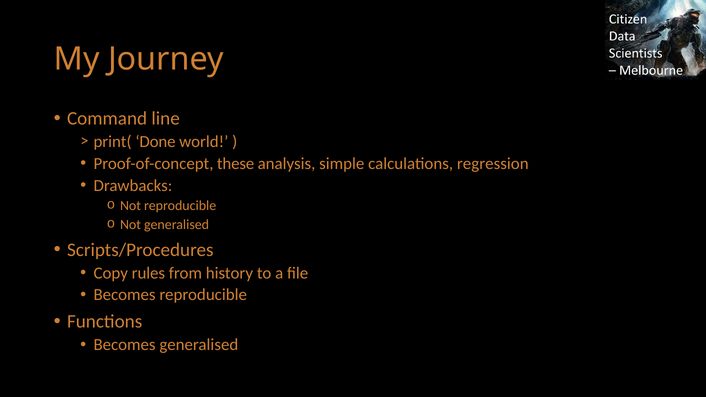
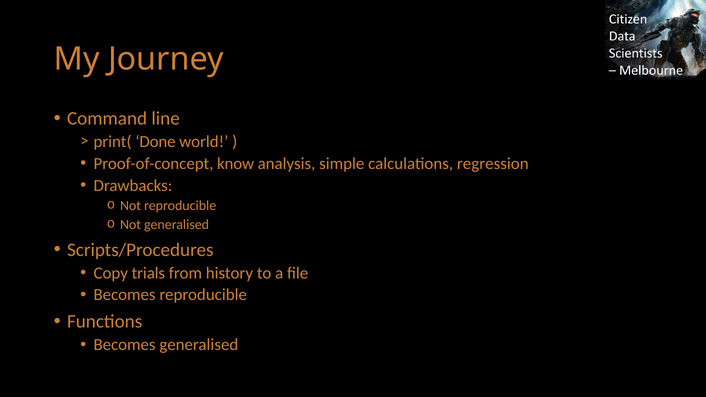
these: these -> know
rules: rules -> trials
